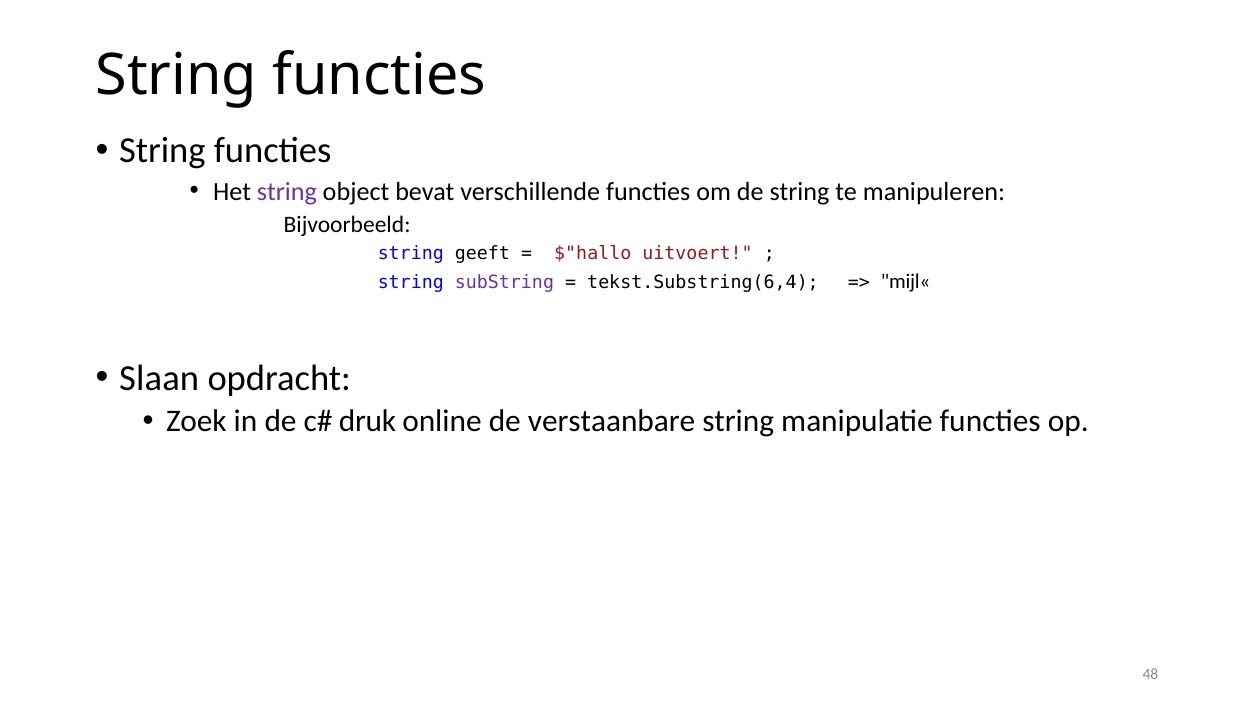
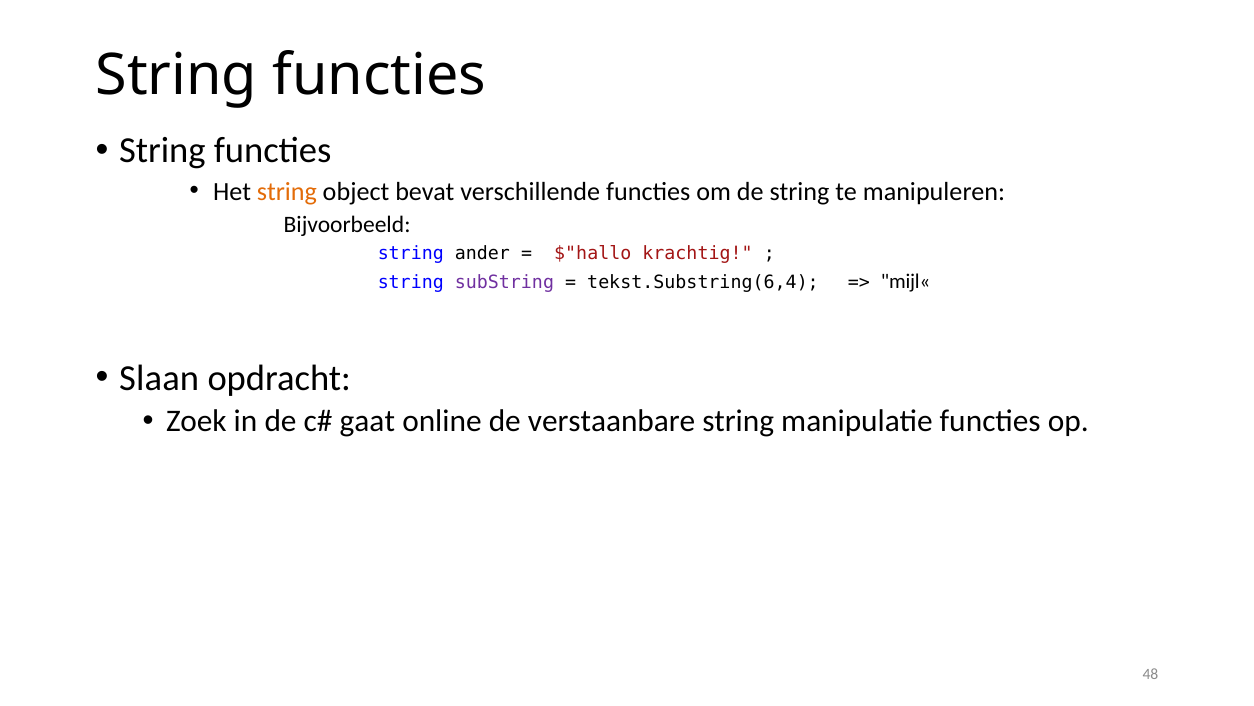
string at (287, 191) colour: purple -> orange
geeft: geeft -> ander
uitvoert: uitvoert -> krachtig
druk: druk -> gaat
